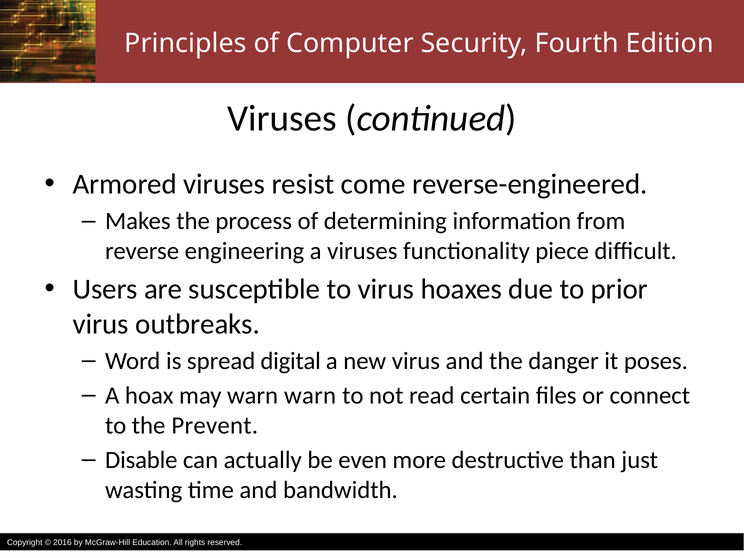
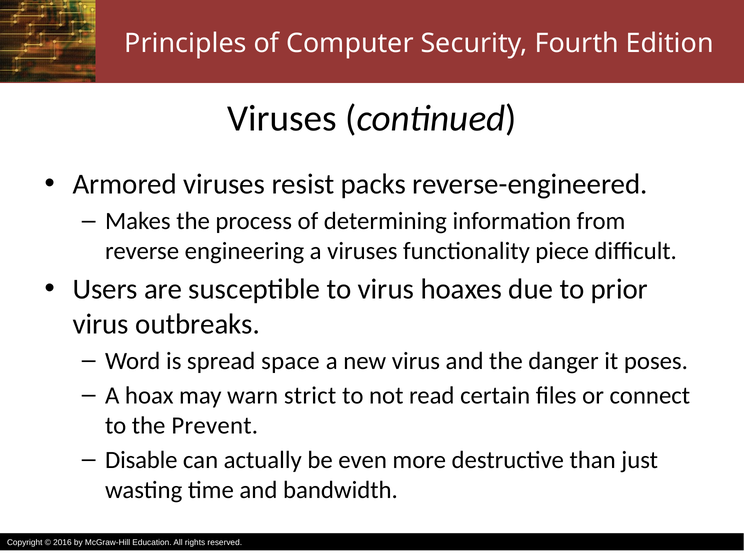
come: come -> packs
digital: digital -> space
warn warn: warn -> strict
